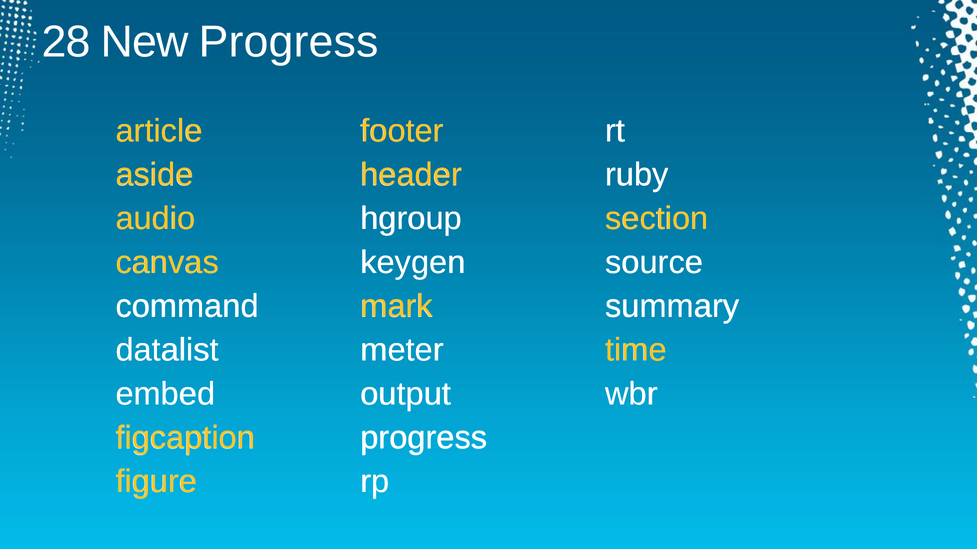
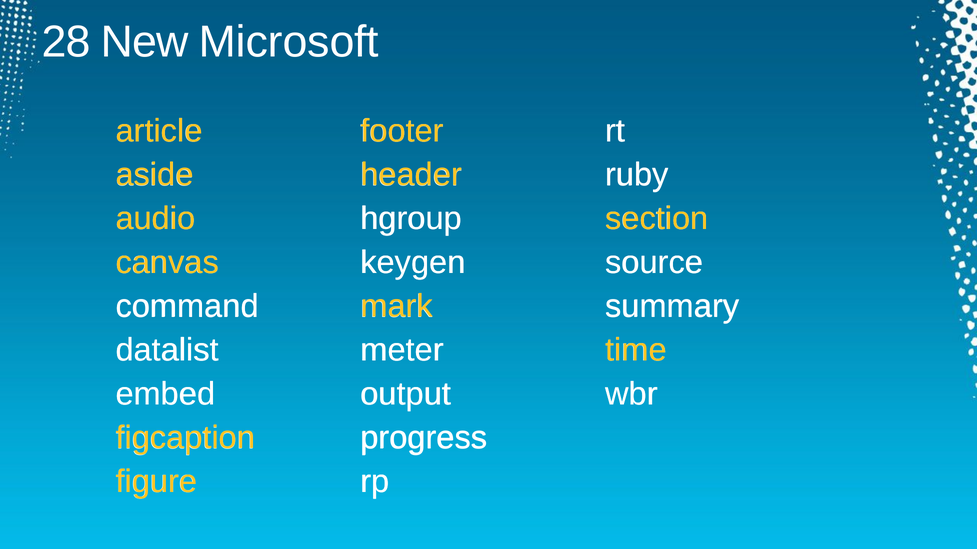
New Progress: Progress -> Microsoft
